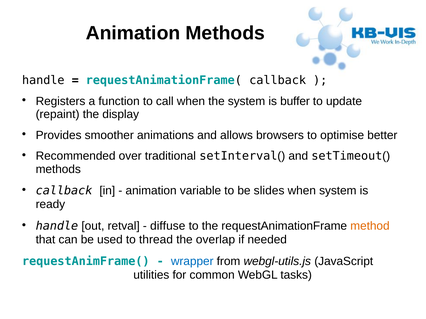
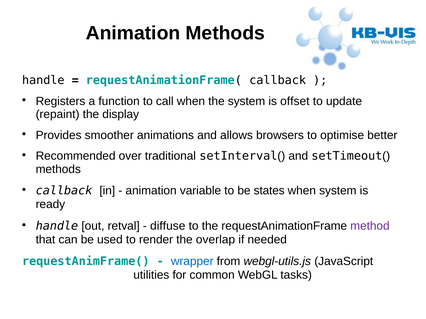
buffer: buffer -> offset
slides: slides -> states
method colour: orange -> purple
thread: thread -> render
